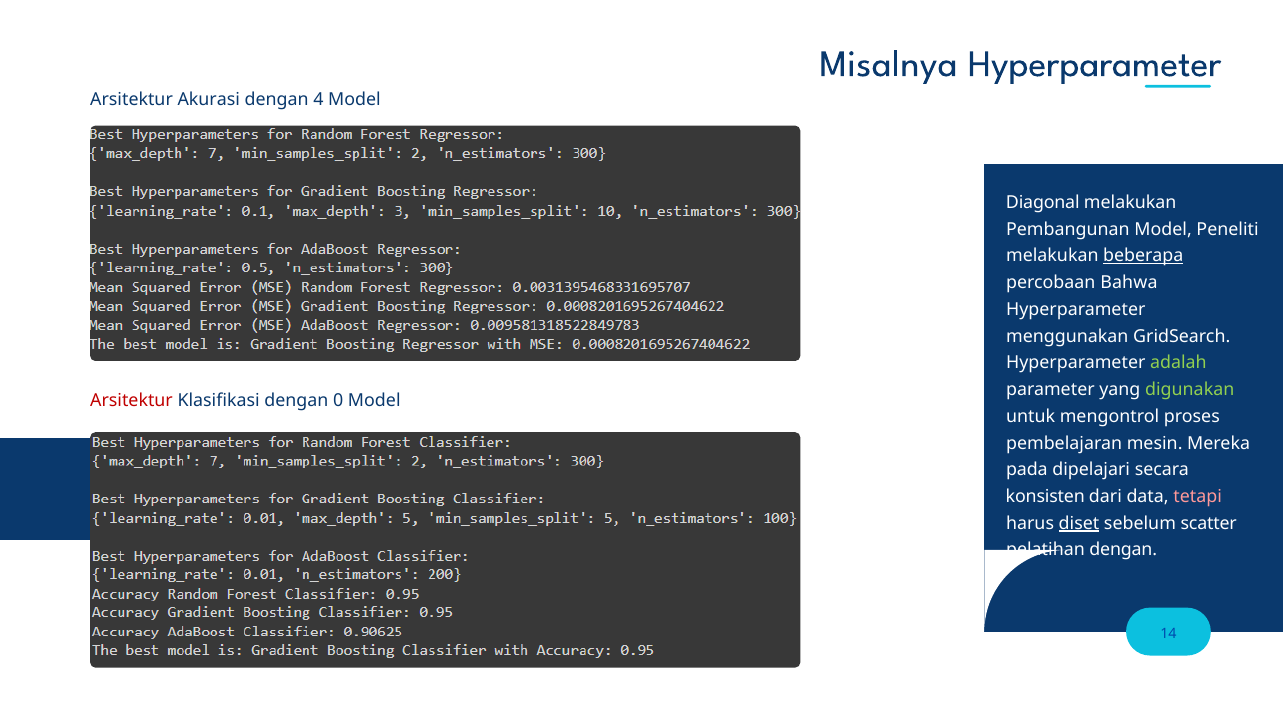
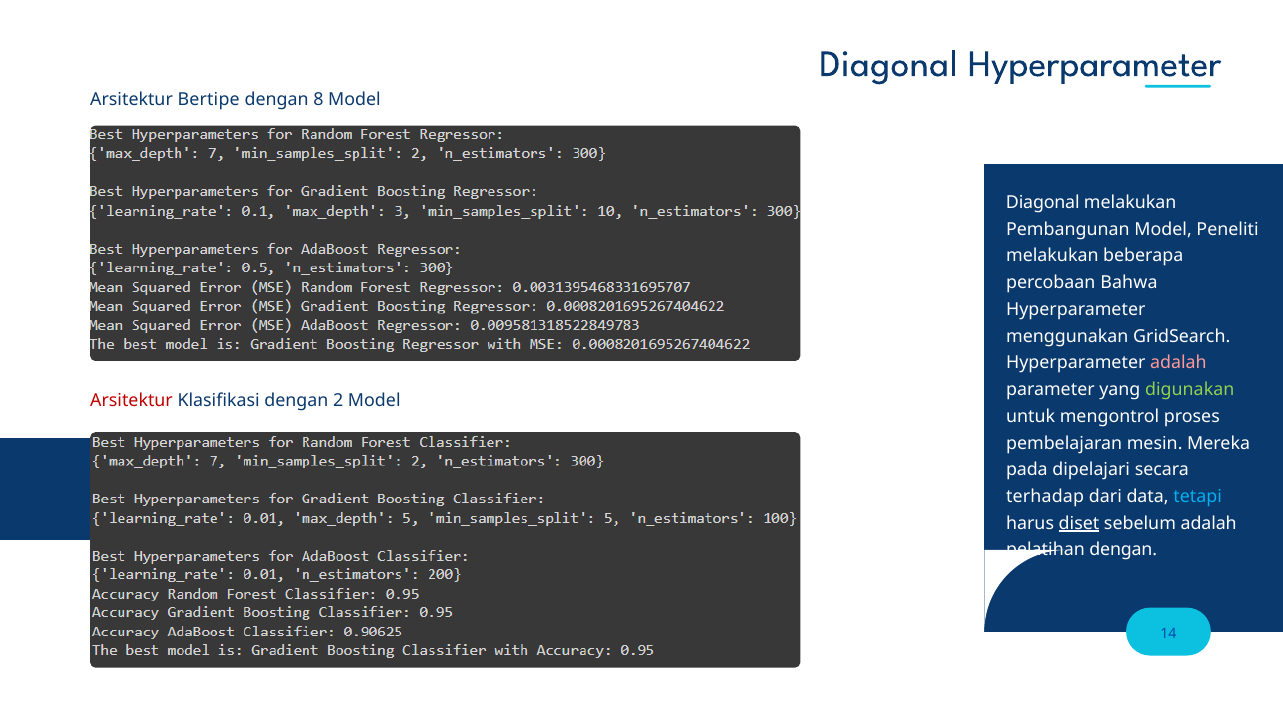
Misalnya at (888, 64): Misalnya -> Diagonal
Akurasi: Akurasi -> Bertipe
4: 4 -> 8
beberapa underline: present -> none
adalah at (1178, 363) colour: light green -> pink
0: 0 -> 2
konsisten: konsisten -> terhadap
tetapi colour: pink -> light blue
sebelum scatter: scatter -> adalah
